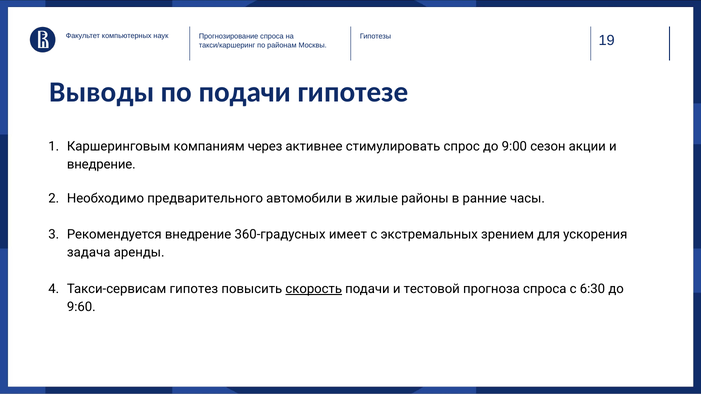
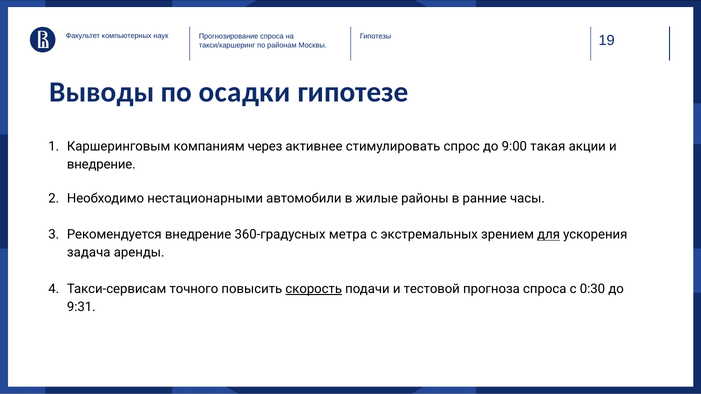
по подачи: подачи -> осадки
сезон: сезон -> такая
предварительного: предварительного -> нестационарными
имеет: имеет -> метра
для underline: none -> present
гипотез: гипотез -> точного
6:30: 6:30 -> 0:30
9:60: 9:60 -> 9:31
